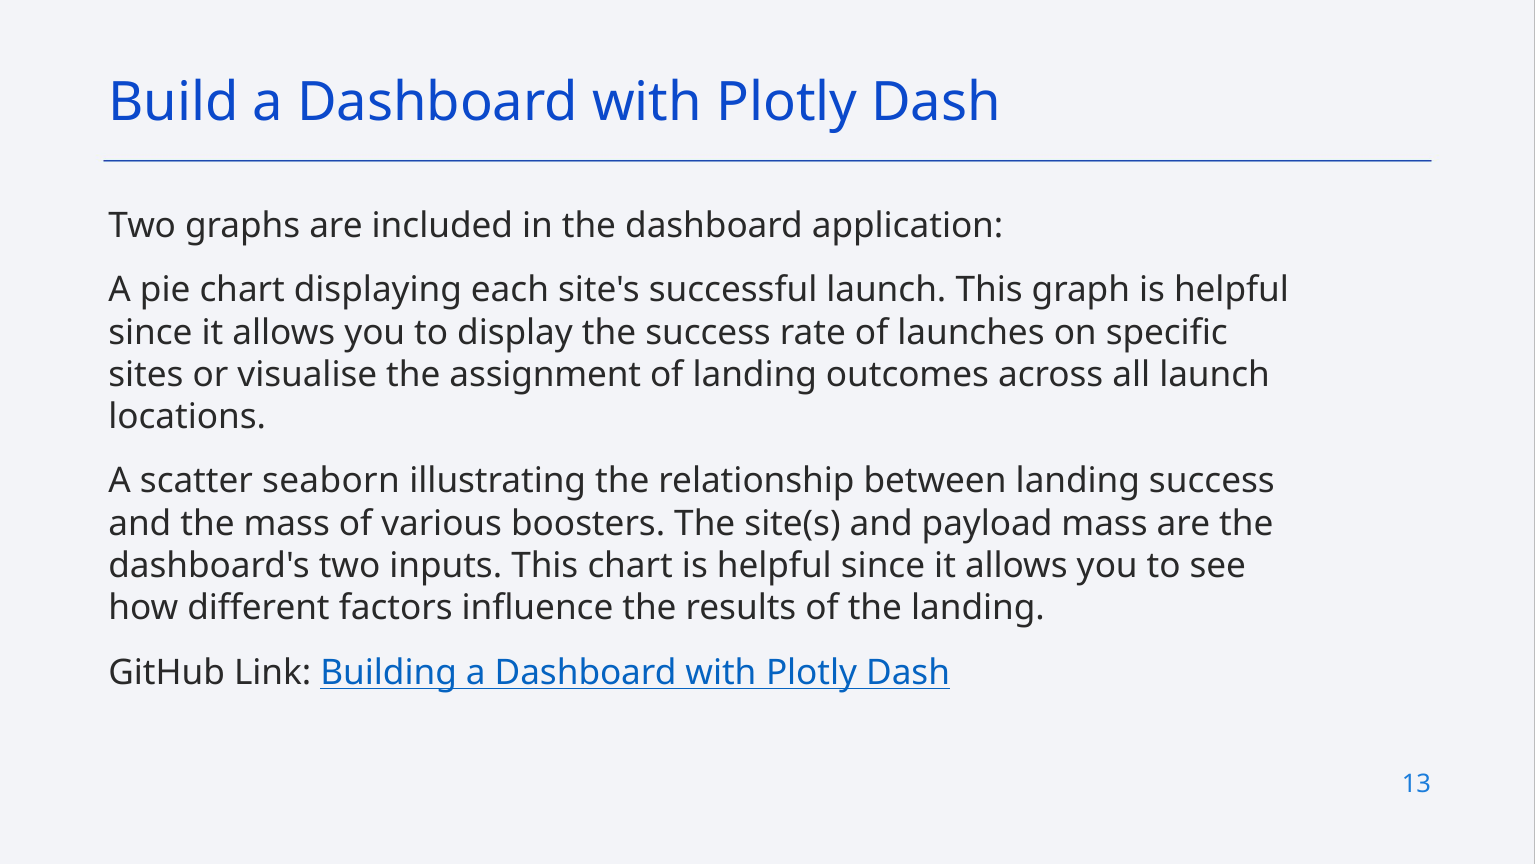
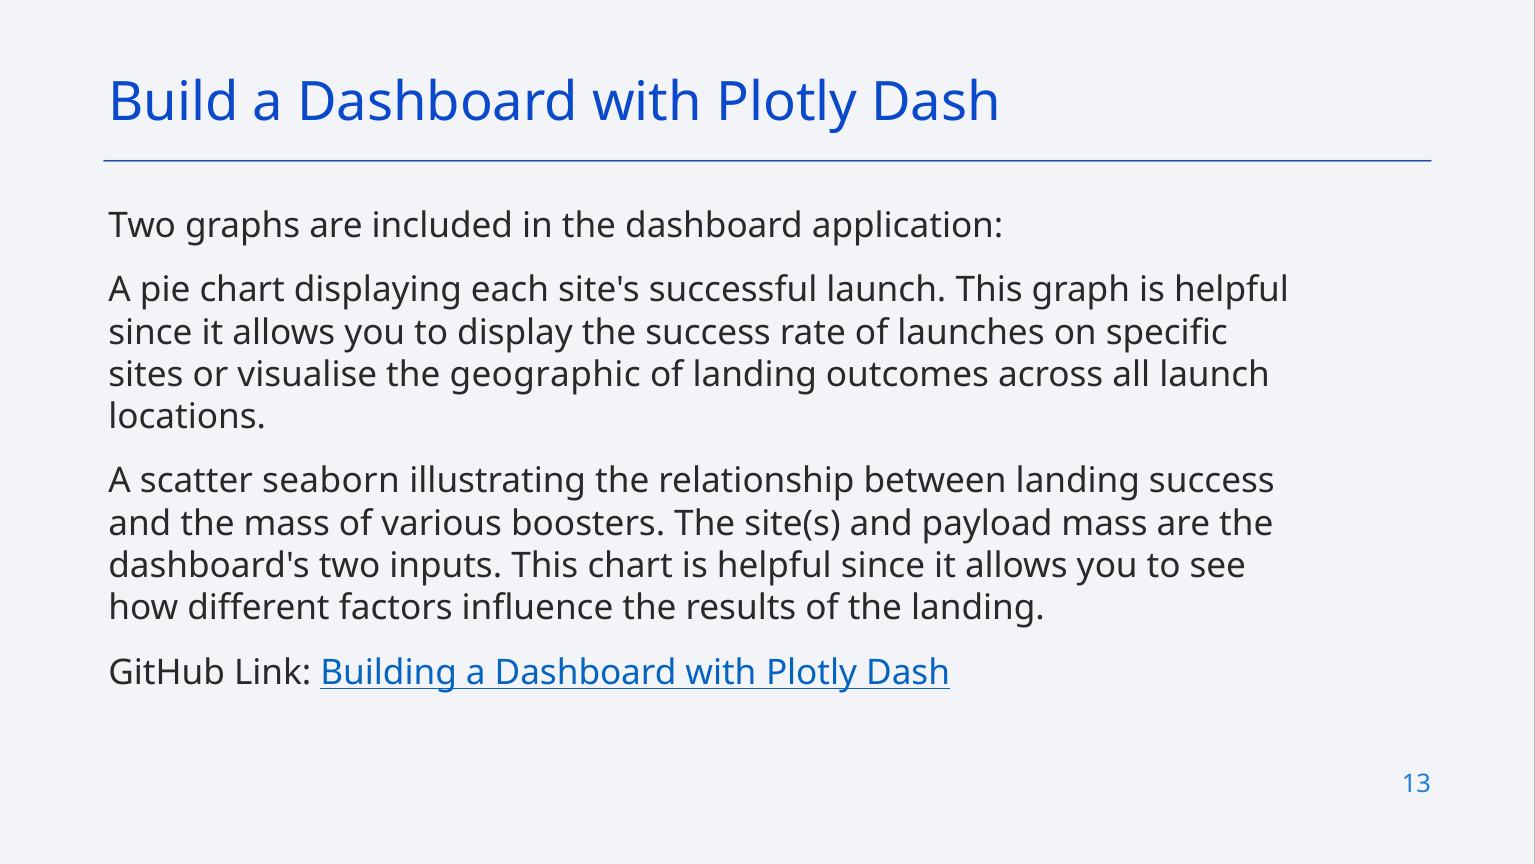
assignment: assignment -> geographic
